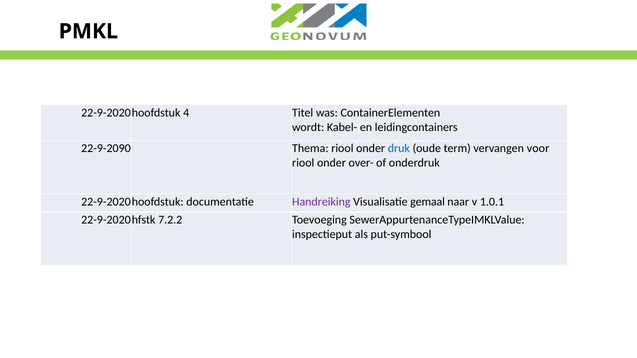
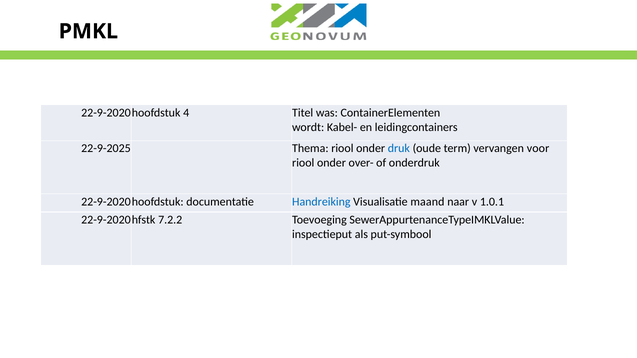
22-9-2090: 22-9-2090 -> 22-9-2025
Handreiking colour: purple -> blue
gemaal: gemaal -> maand
